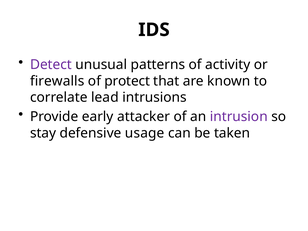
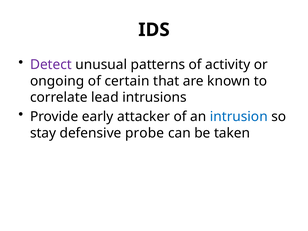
firewalls: firewalls -> ongoing
protect: protect -> certain
intrusion colour: purple -> blue
usage: usage -> probe
